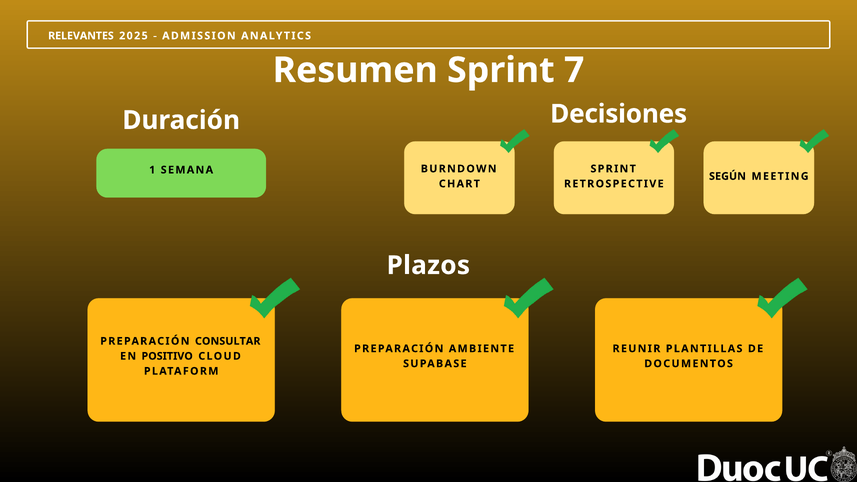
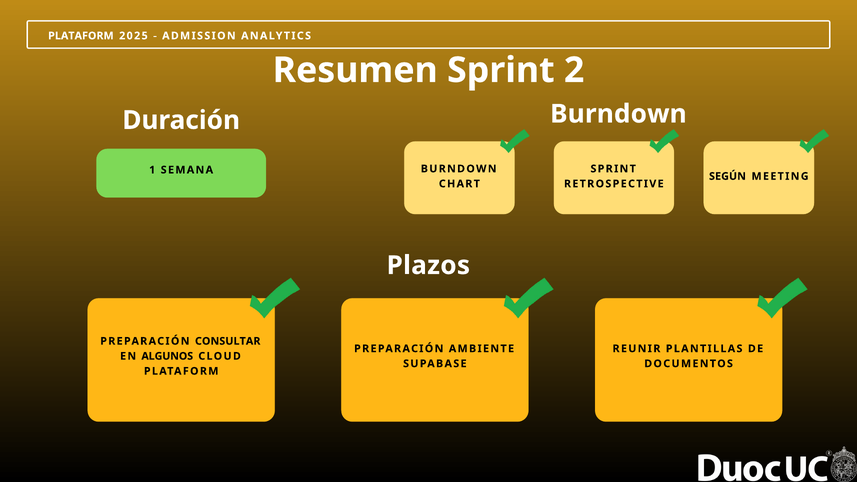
RELEVANTES at (81, 36): RELEVANTES -> PLATAFORM
7: 7 -> 2
Decisiones at (619, 114): Decisiones -> Burndown
POSITIVO: POSITIVO -> ALGUNOS
